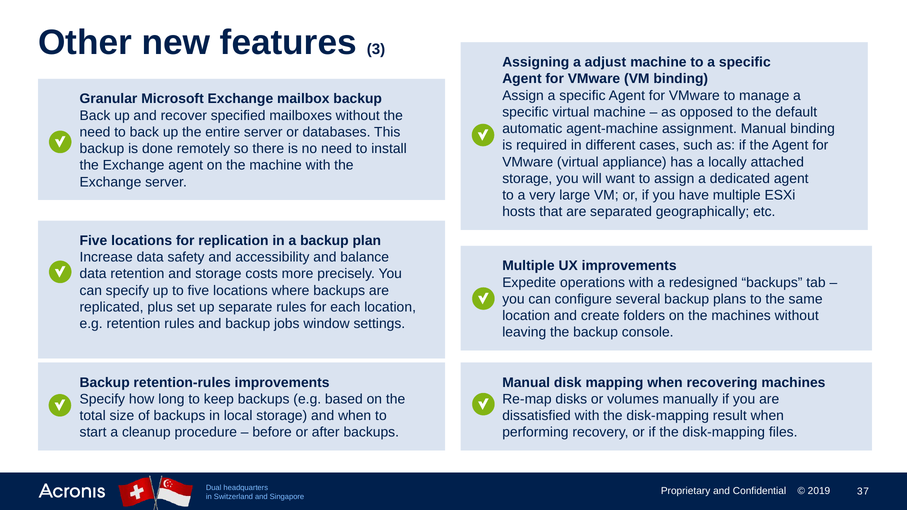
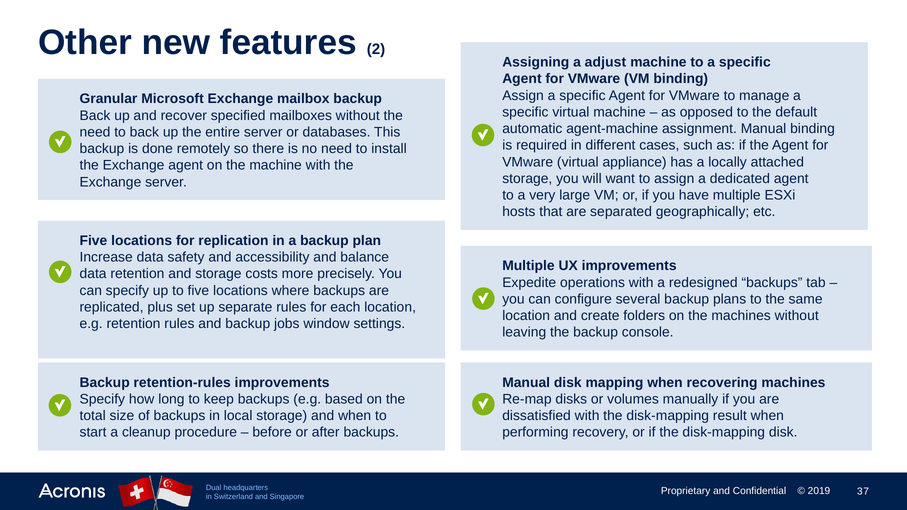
3: 3 -> 2
disk-mapping files: files -> disk
